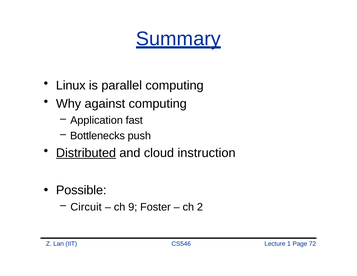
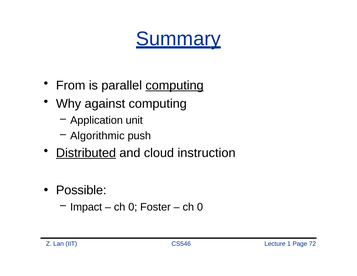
Linux: Linux -> From
computing at (175, 85) underline: none -> present
fast: fast -> unit
Bottlenecks: Bottlenecks -> Algorithmic
Circuit: Circuit -> Impact
9 at (133, 207): 9 -> 0
2 at (200, 207): 2 -> 0
